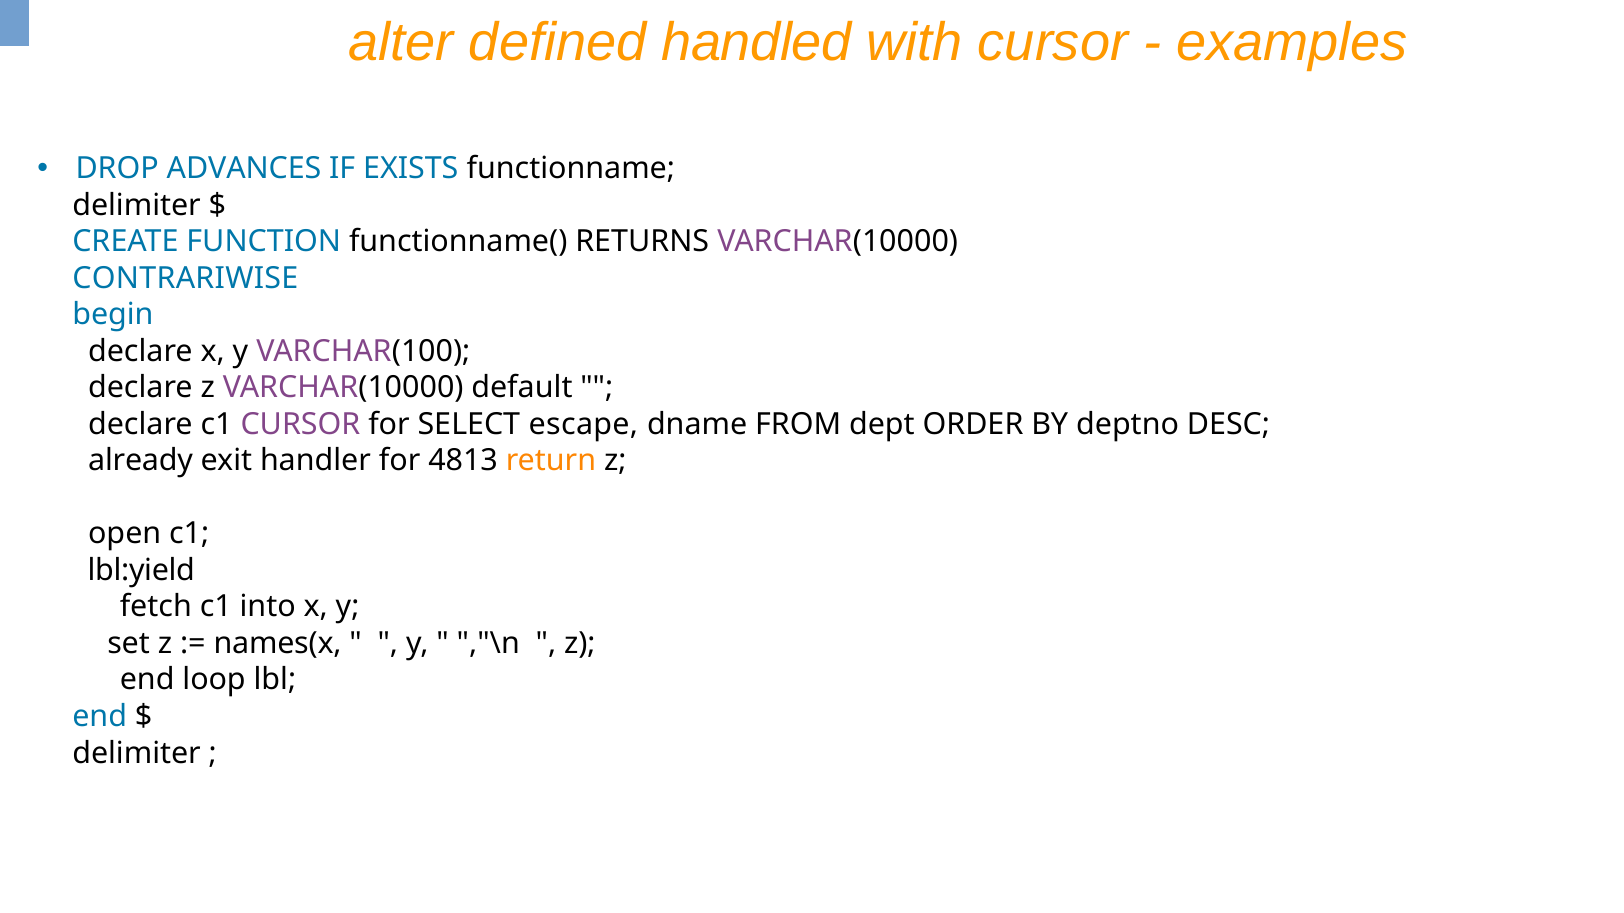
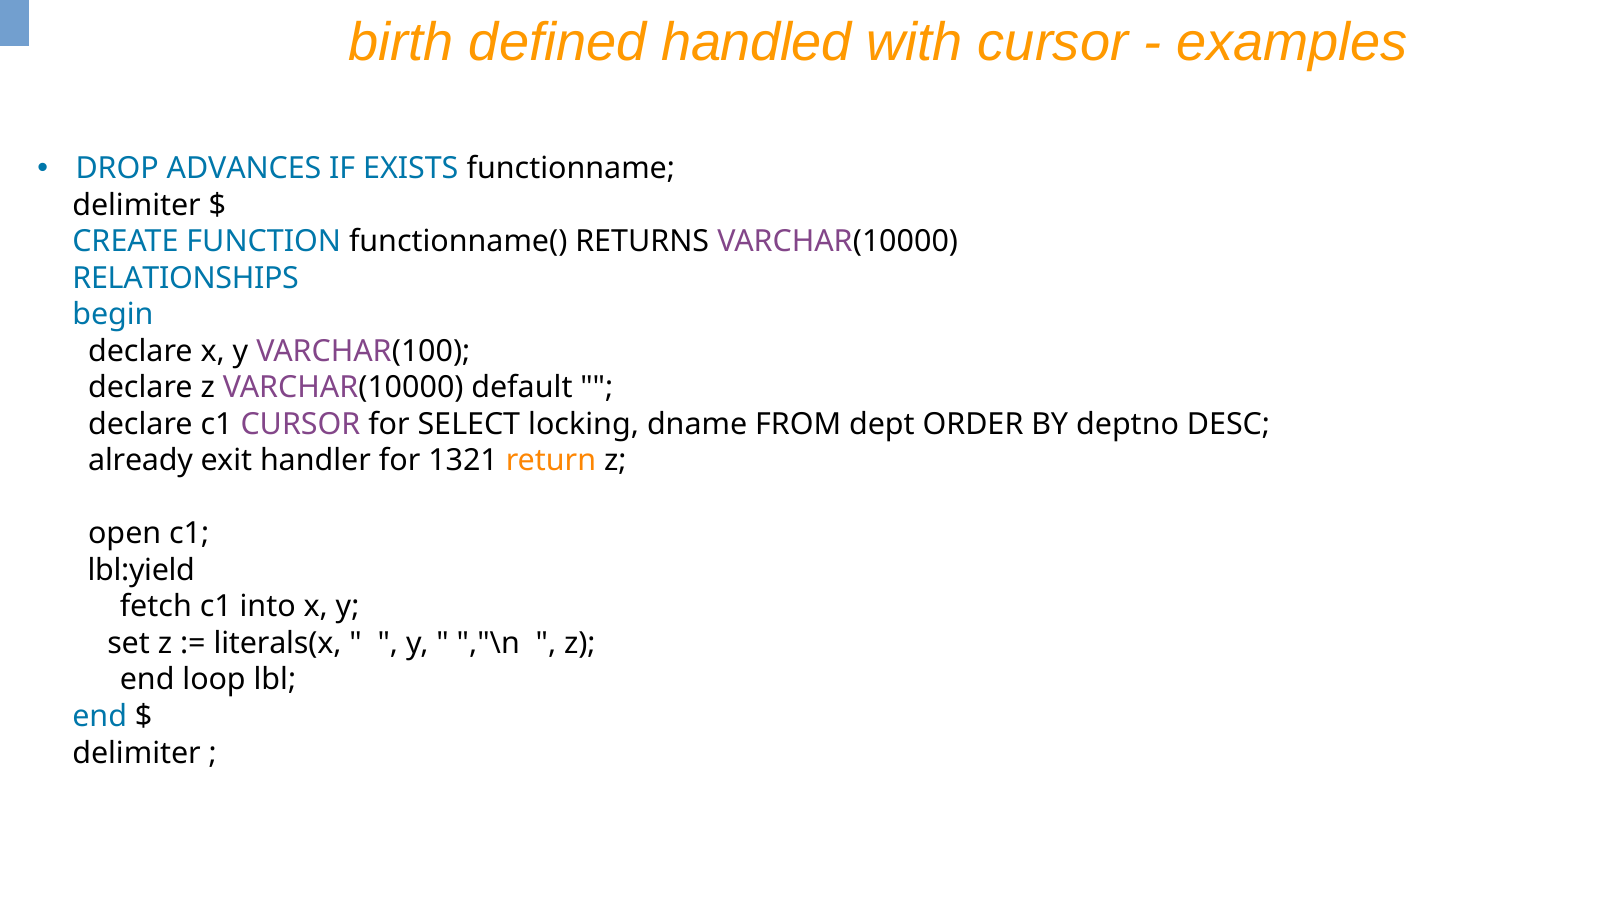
alter: alter -> birth
CONTRARIWISE: CONTRARIWISE -> RELATIONSHIPS
escape: escape -> locking
4813: 4813 -> 1321
names(x: names(x -> literals(x
